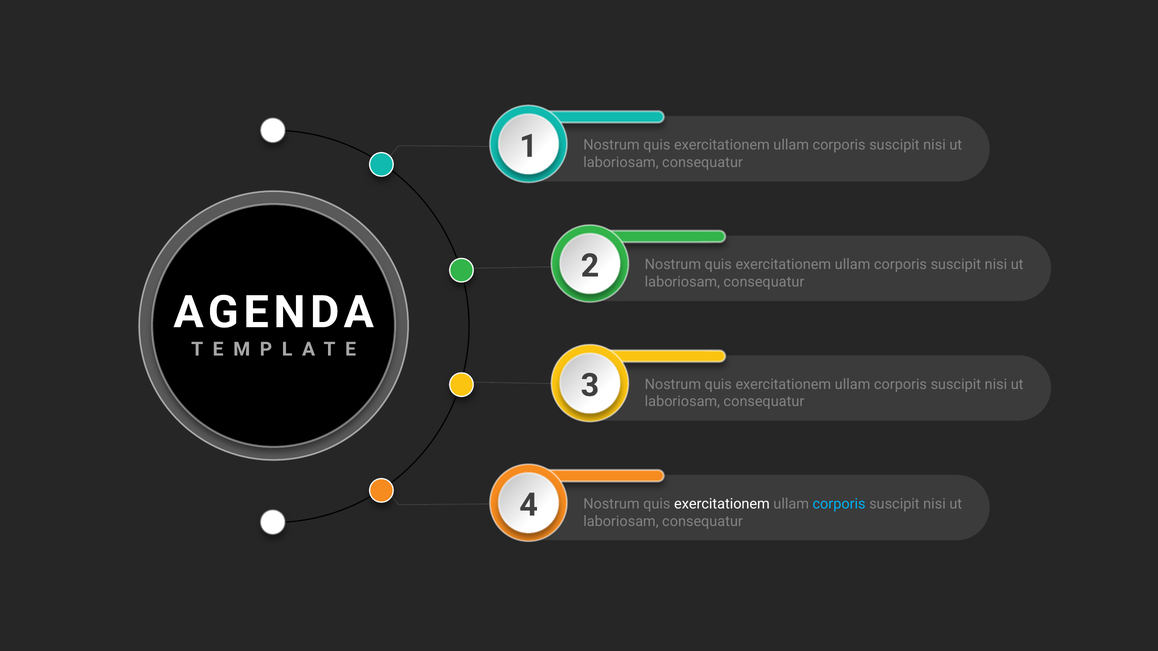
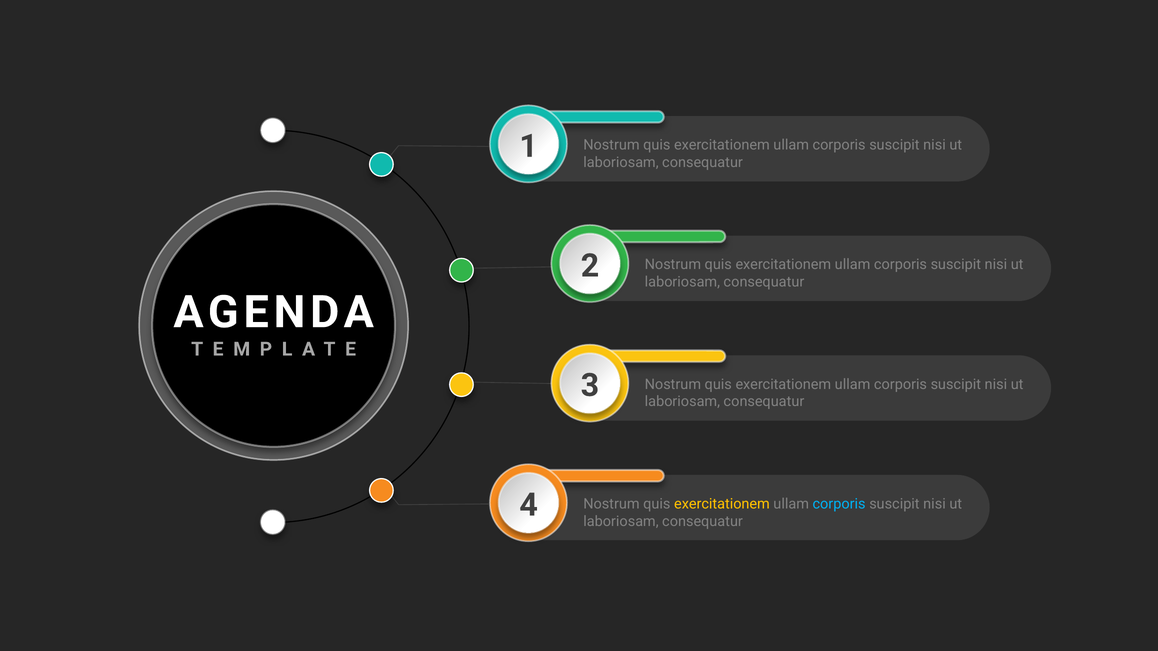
exercitationem at (722, 504) colour: white -> yellow
